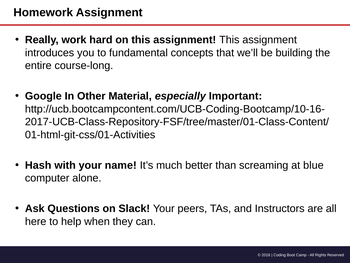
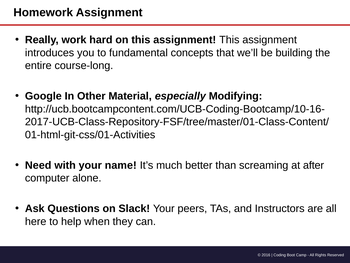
Important: Important -> Modifying
Hash: Hash -> Need
blue: blue -> after
